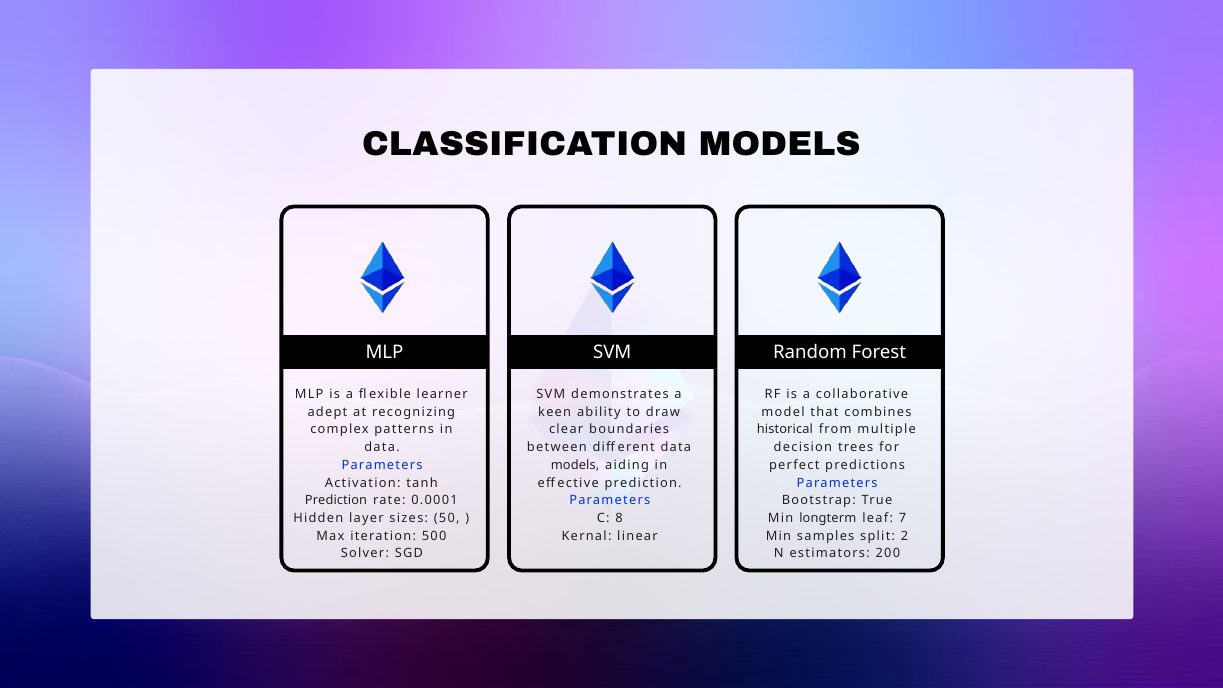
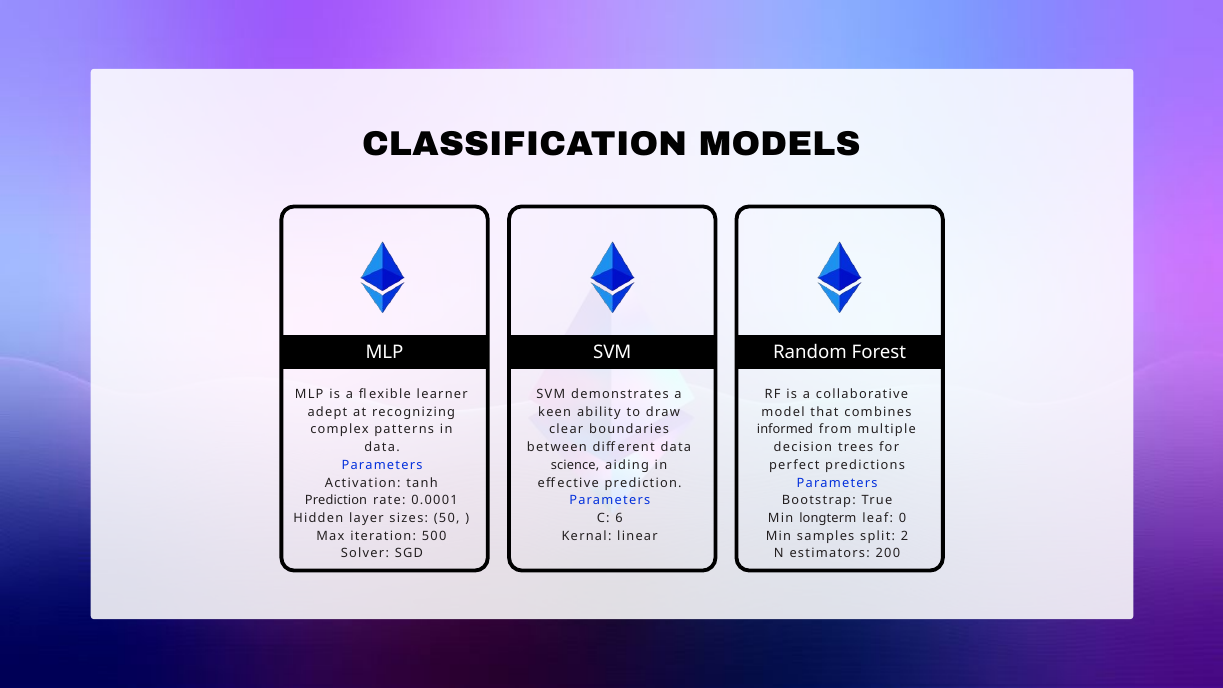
historical: historical -> informed
models at (575, 465): models -> science
8: 8 -> 6
7: 7 -> 0
